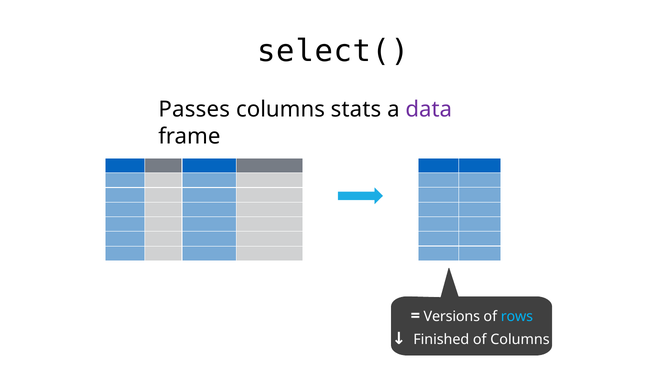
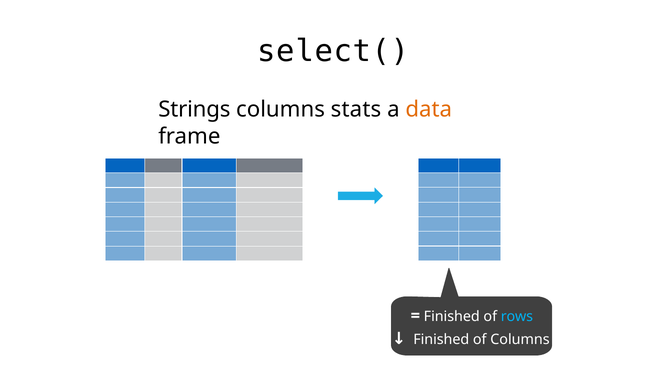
Passes: Passes -> Strings
data colour: purple -> orange
Versions at (452, 317): Versions -> Finished
